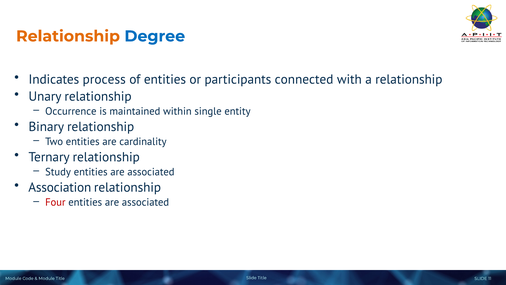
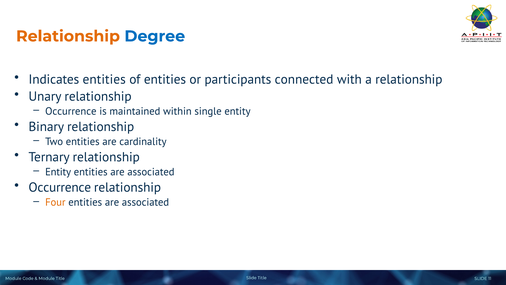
Indicates process: process -> entities
Study at (58, 172): Study -> Entity
Association at (60, 187): Association -> Occurrence
Four colour: red -> orange
